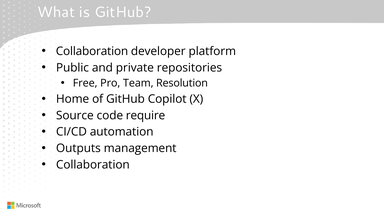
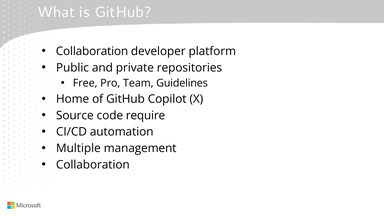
Resolution: Resolution -> Guidelines
Outputs: Outputs -> Multiple
